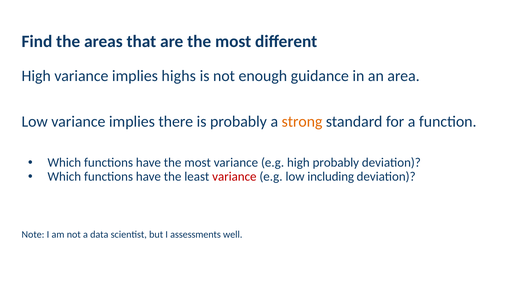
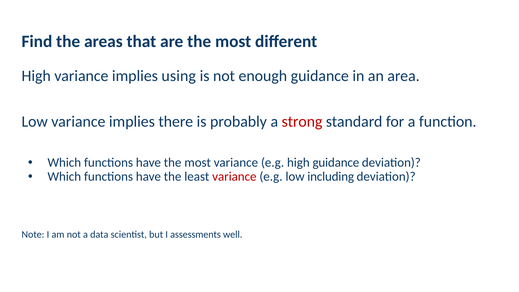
highs: highs -> using
strong colour: orange -> red
high probably: probably -> guidance
